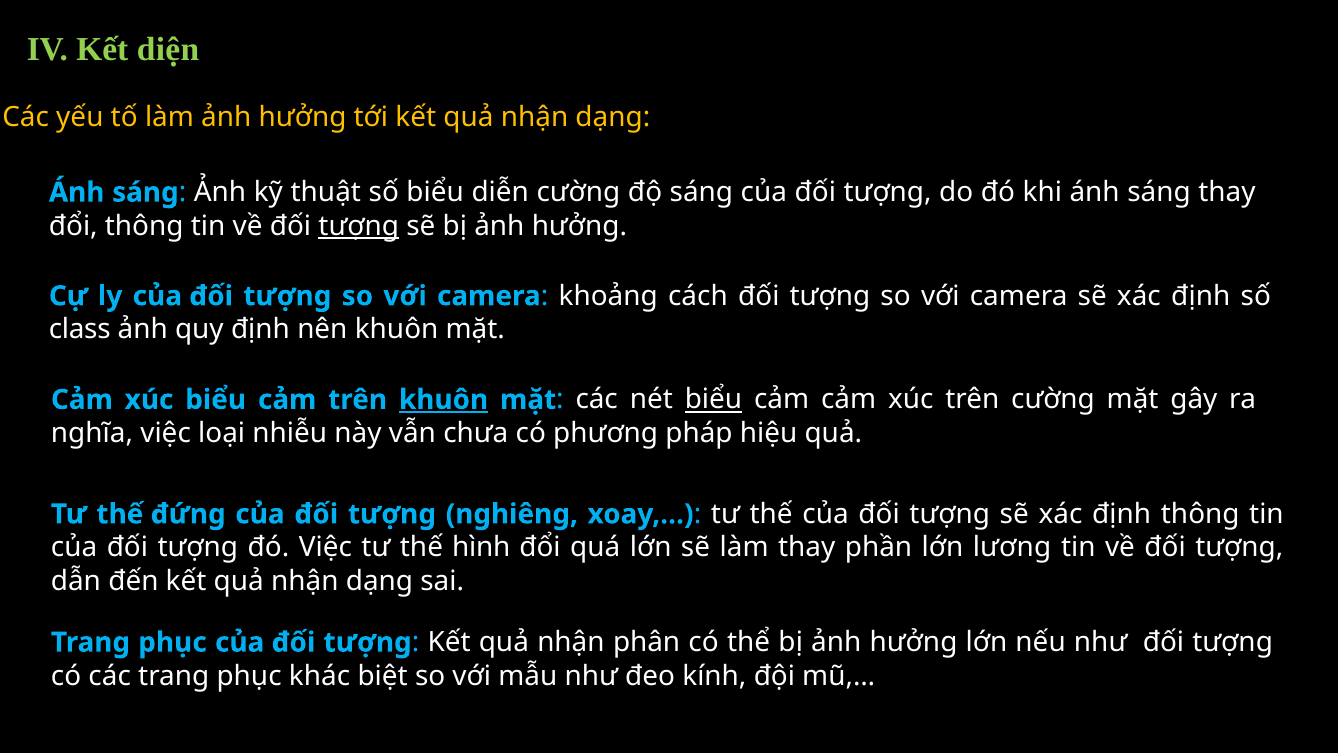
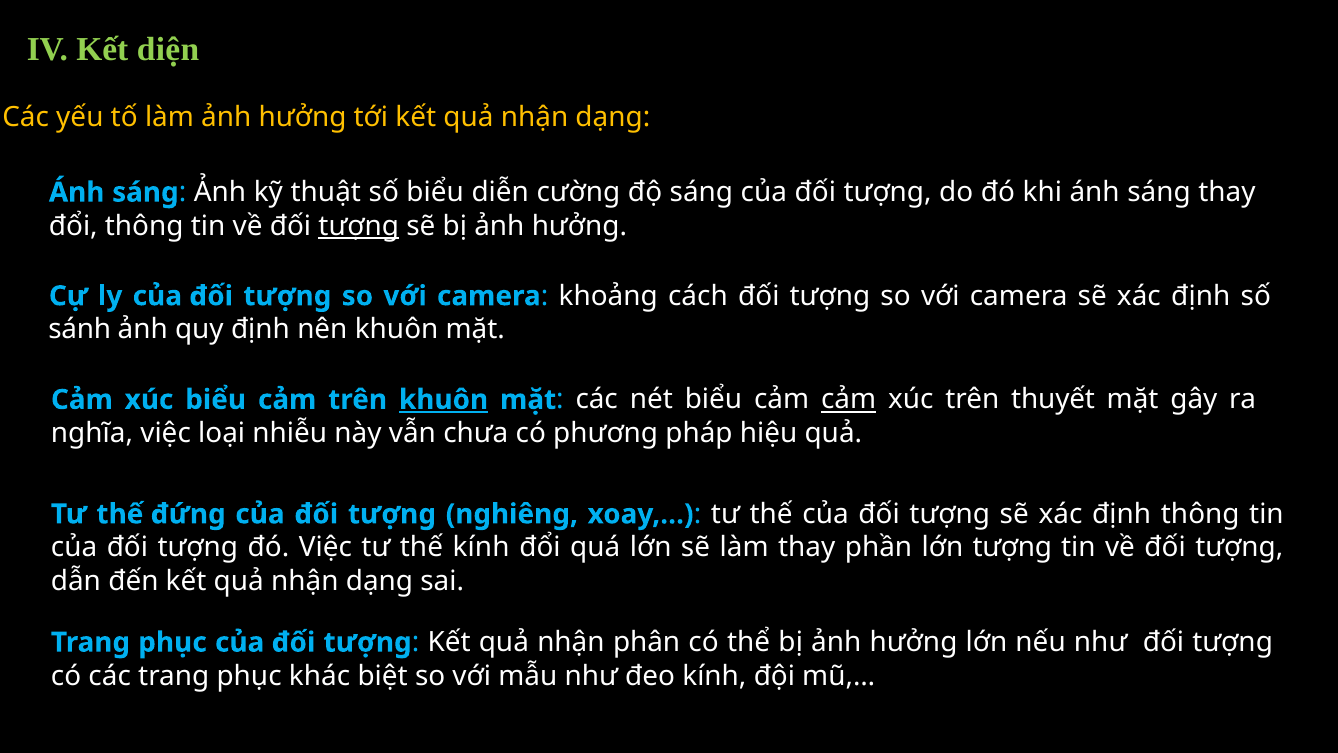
class: class -> sánh
biểu at (713, 400) underline: present -> none
cảm at (849, 400) underline: none -> present
trên cường: cường -> thuyết
thế hình: hình -> kính
lớn lương: lương -> tượng
